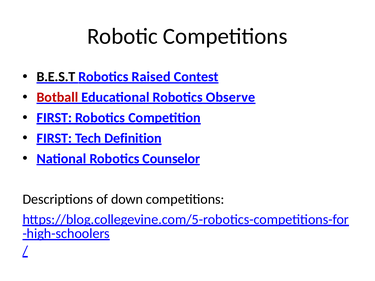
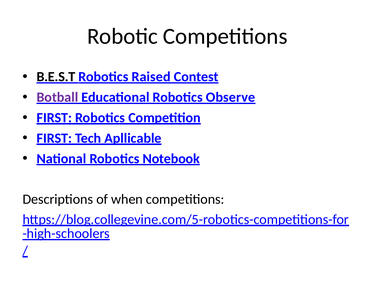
Botball colour: red -> purple
Definition: Definition -> Apllicable
Counselor: Counselor -> Notebook
down: down -> when
